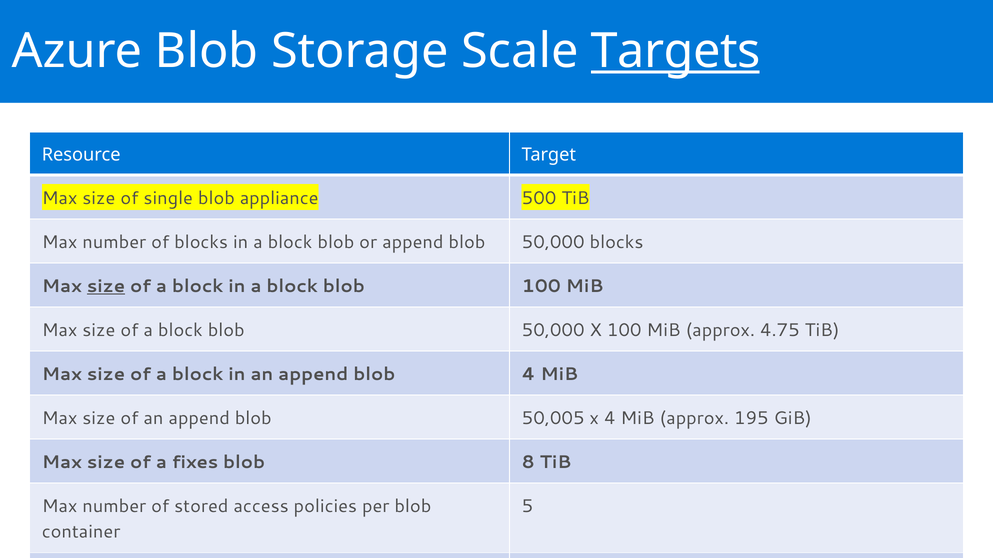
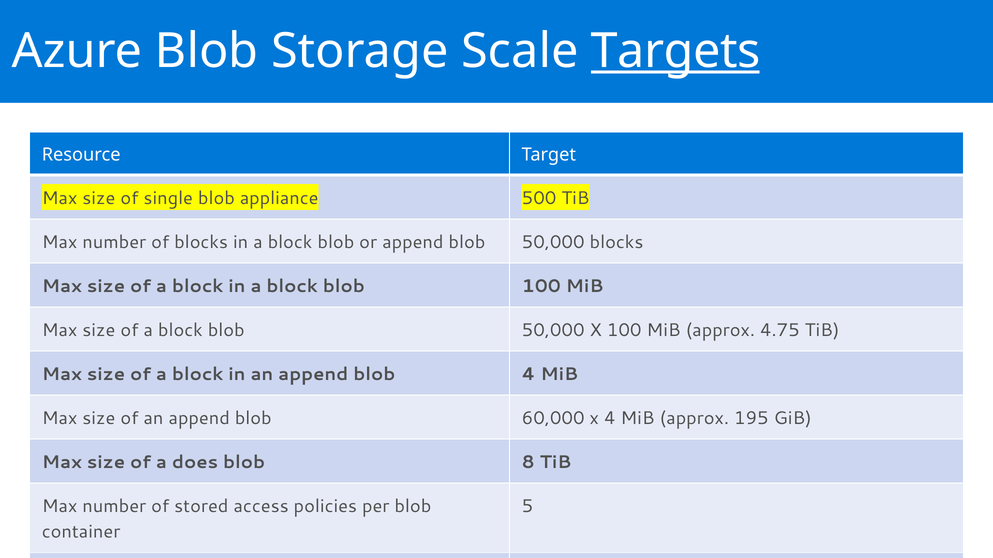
size at (106, 286) underline: present -> none
50,005: 50,005 -> 60,000
fixes: fixes -> does
